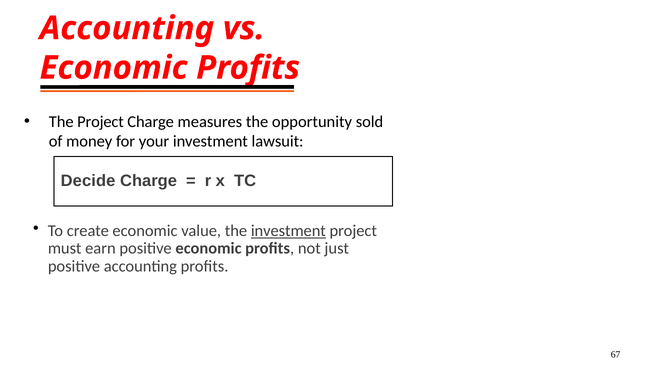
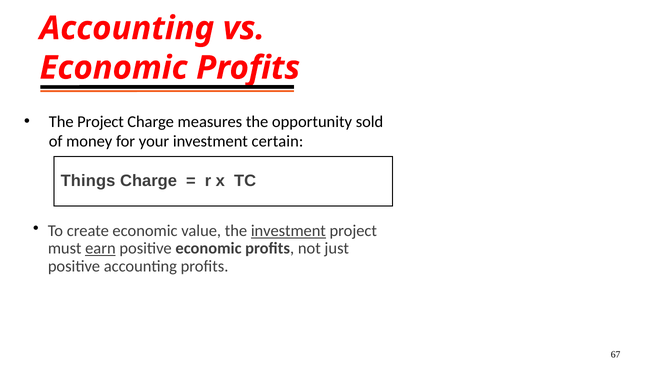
lawsuit: lawsuit -> certain
Decide: Decide -> Things
earn underline: none -> present
